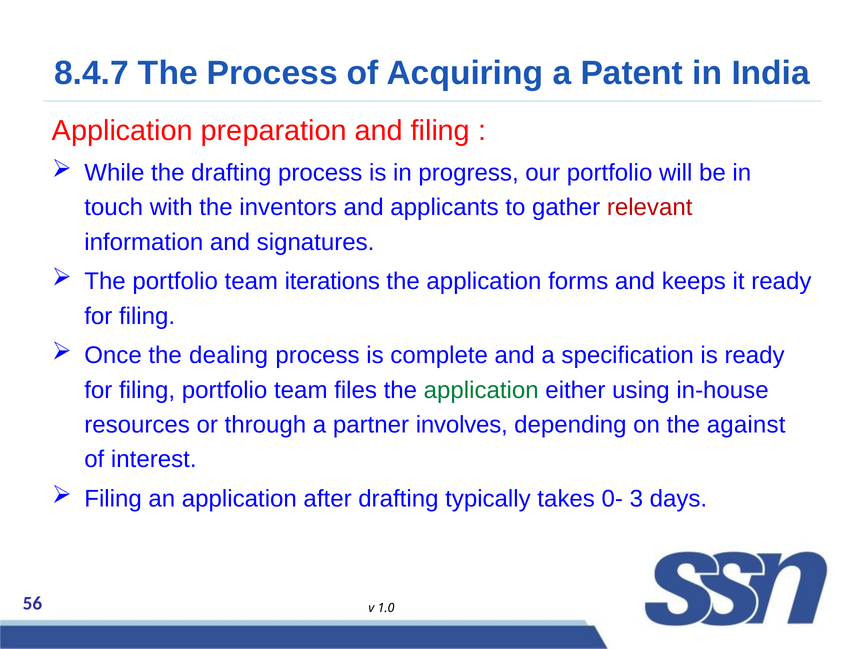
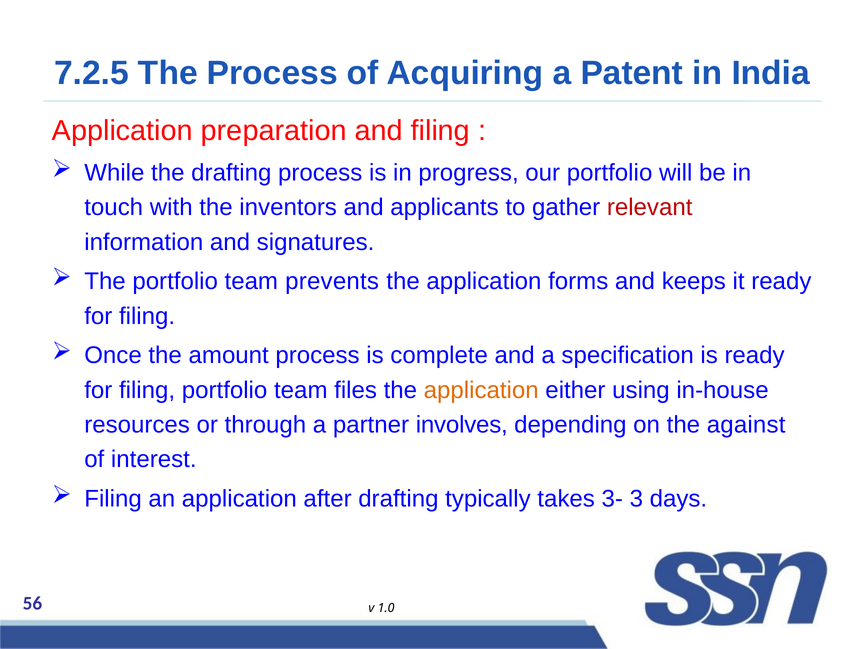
8.4.7: 8.4.7 -> 7.2.5
iterations: iterations -> prevents
dealing: dealing -> amount
application at (481, 390) colour: green -> orange
0-: 0- -> 3-
